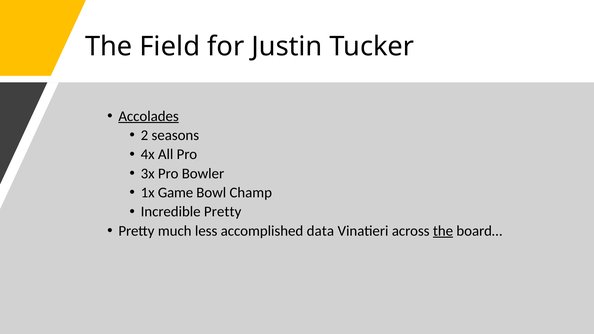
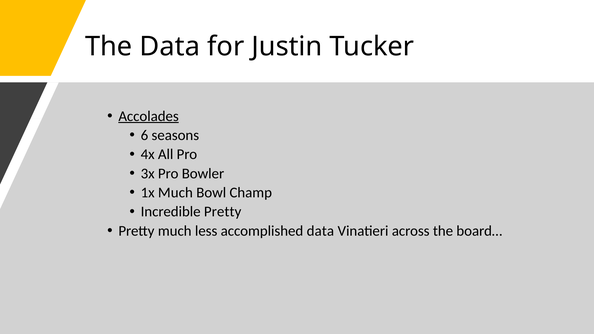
The Field: Field -> Data
2: 2 -> 6
1x Game: Game -> Much
the at (443, 231) underline: present -> none
